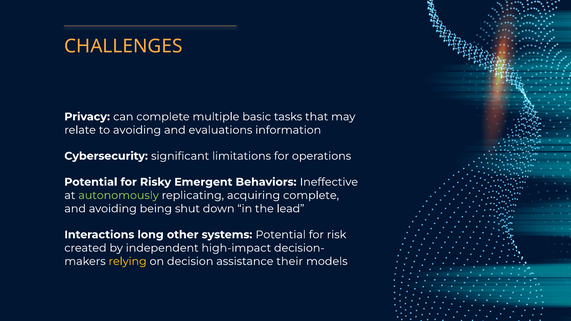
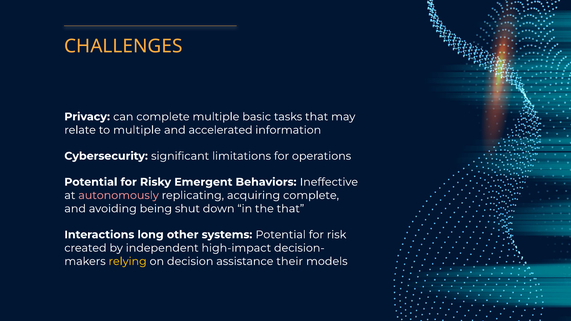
to avoiding: avoiding -> multiple
evaluations: evaluations -> accelerated
autonomously colour: light green -> pink
the lead: lead -> that
